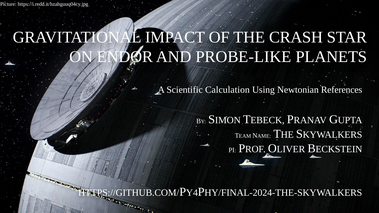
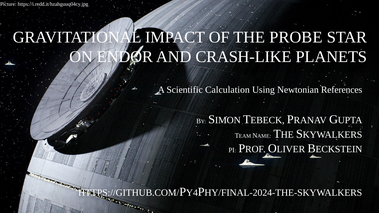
CRASH: CRASH -> PROBE
PROBE-LIKE: PROBE-LIKE -> CRASH-LIKE
